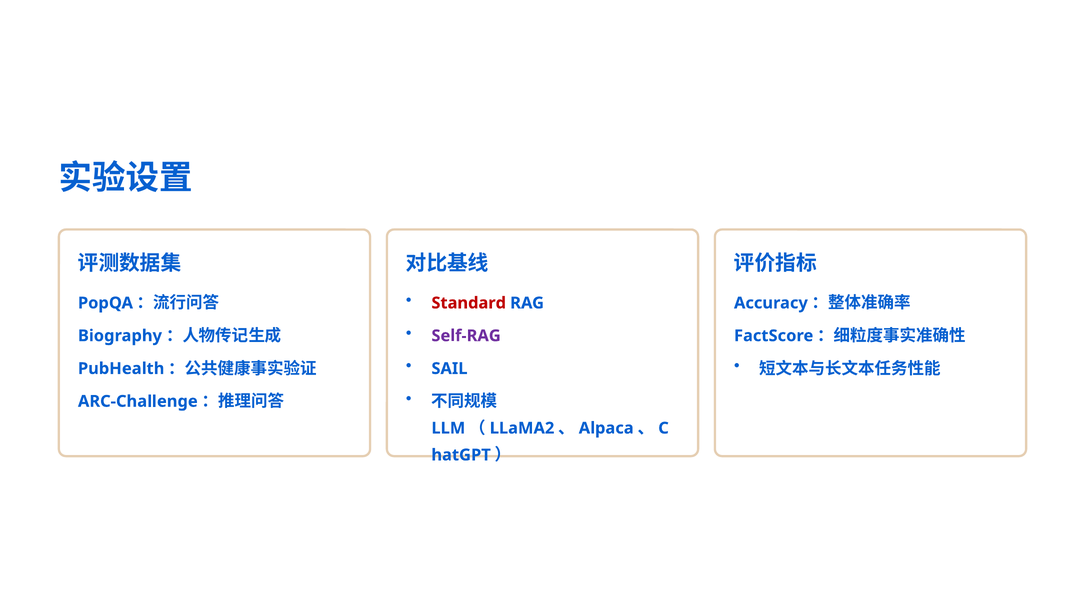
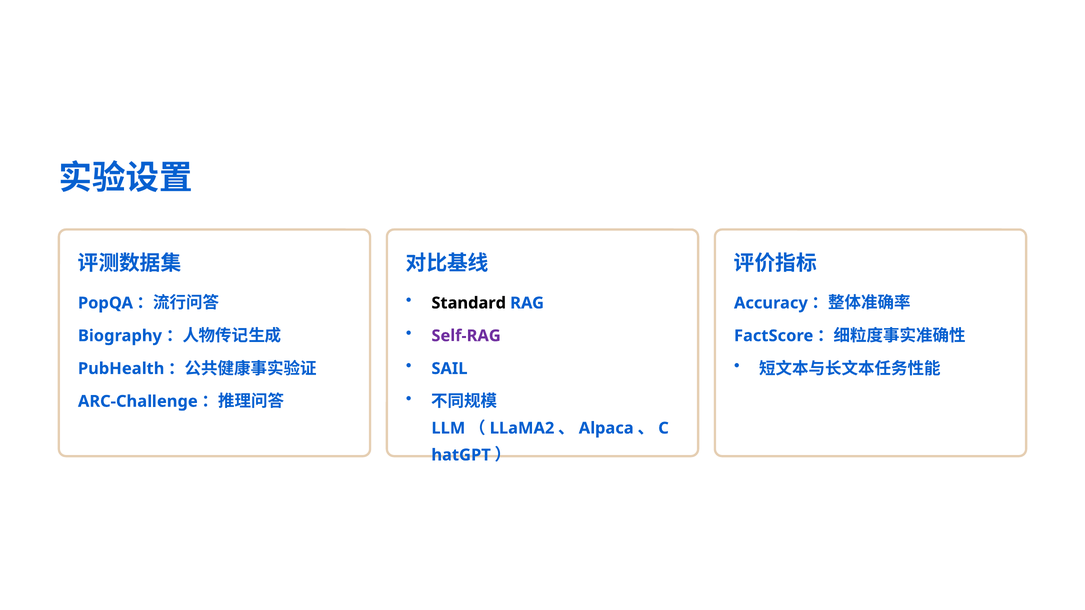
Standard colour: red -> black
